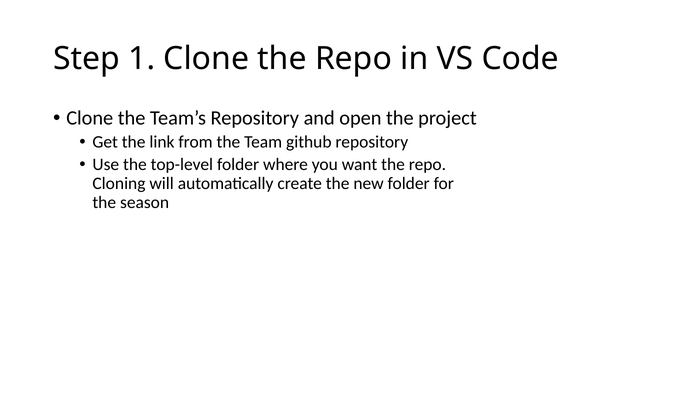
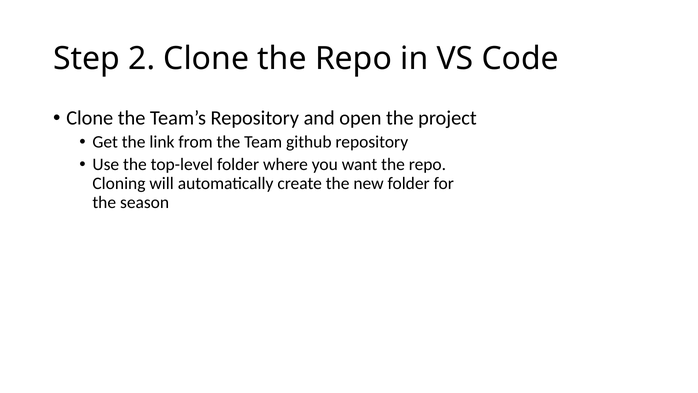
1: 1 -> 2
